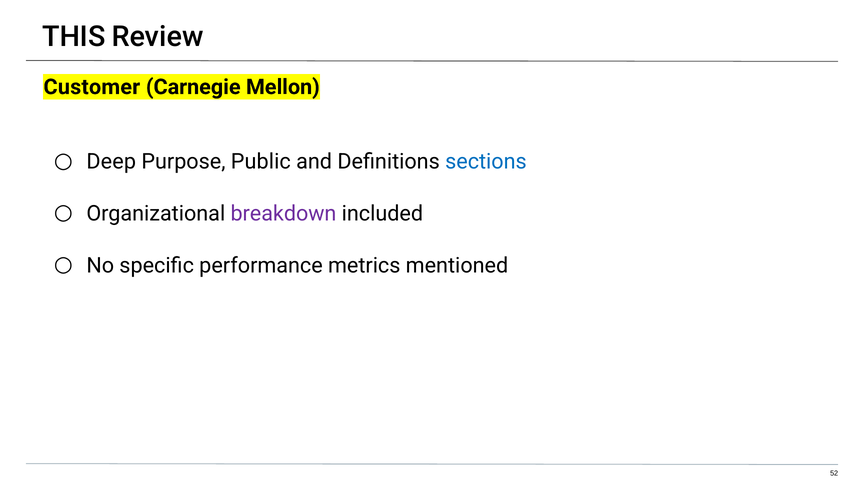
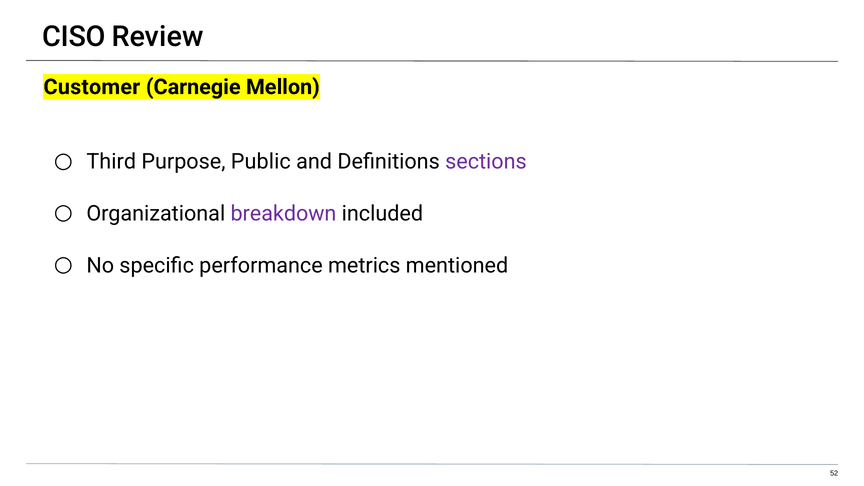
THIS: THIS -> CISO
Deep: Deep -> Third
sections colour: blue -> purple
